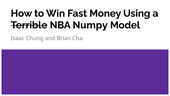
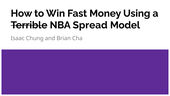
Numpy: Numpy -> Spread
